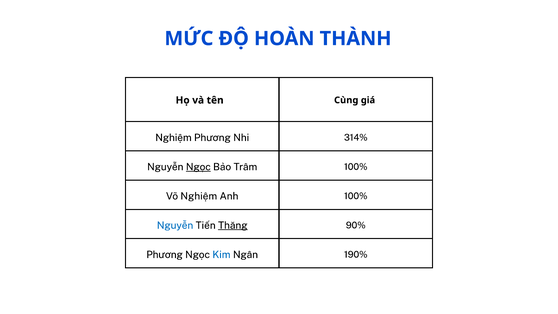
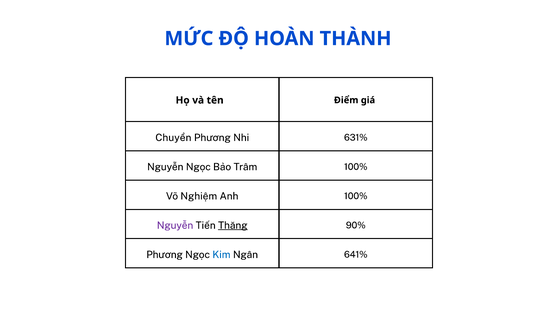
Cùng: Cùng -> Điểm
Nghiệm at (173, 138): Nghiệm -> Chuyển
314%: 314% -> 631%
Ngọc at (198, 167) underline: present -> none
Nguyễn at (175, 225) colour: blue -> purple
190%: 190% -> 641%
